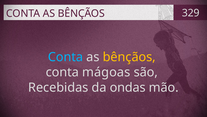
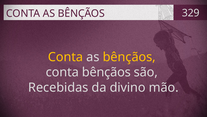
Conta at (65, 57) colour: light blue -> yellow
conta mágoas: mágoas -> bênçãos
ondas: ondas -> divino
